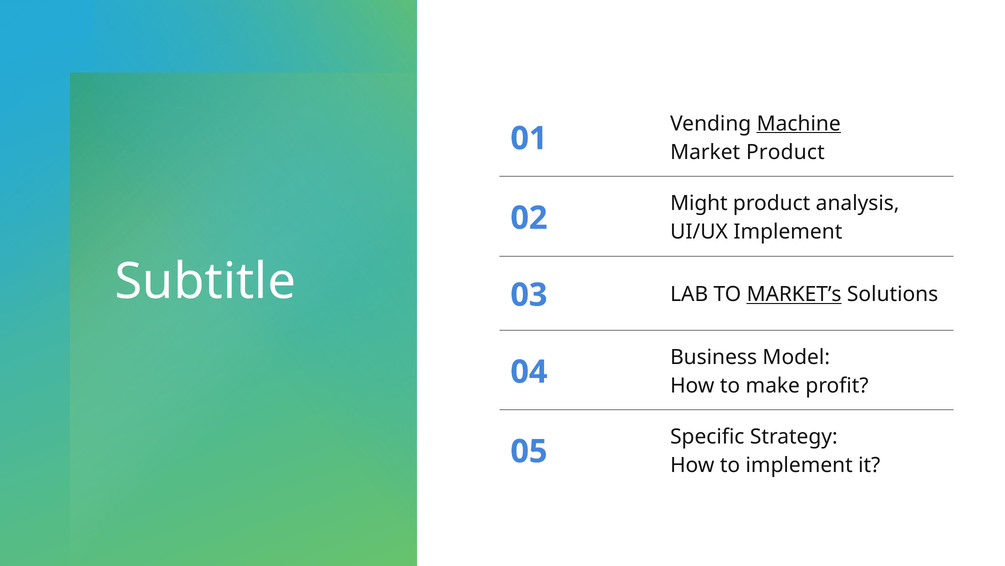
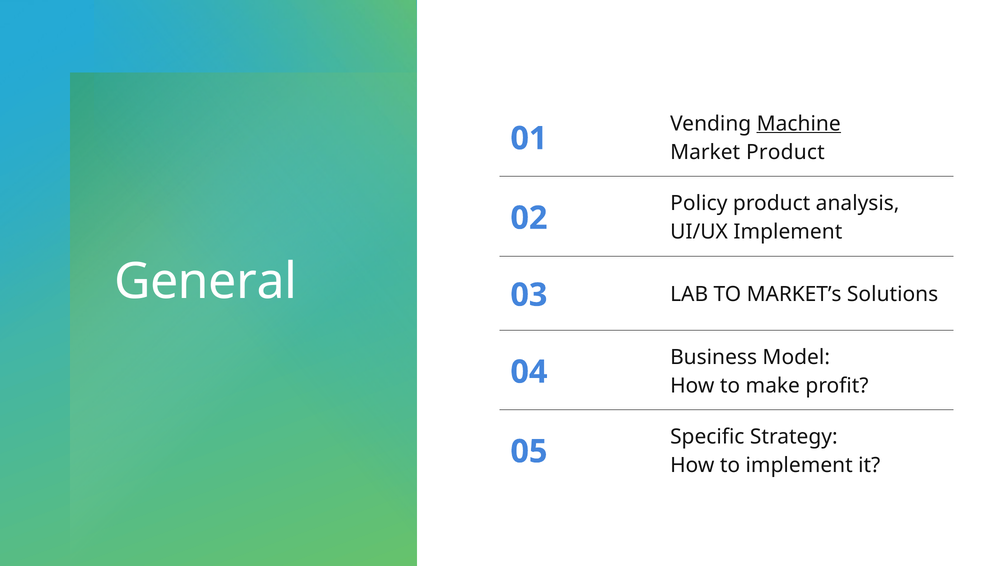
Might: Might -> Policy
Subtitle: Subtitle -> General
MARKET’s underline: present -> none
